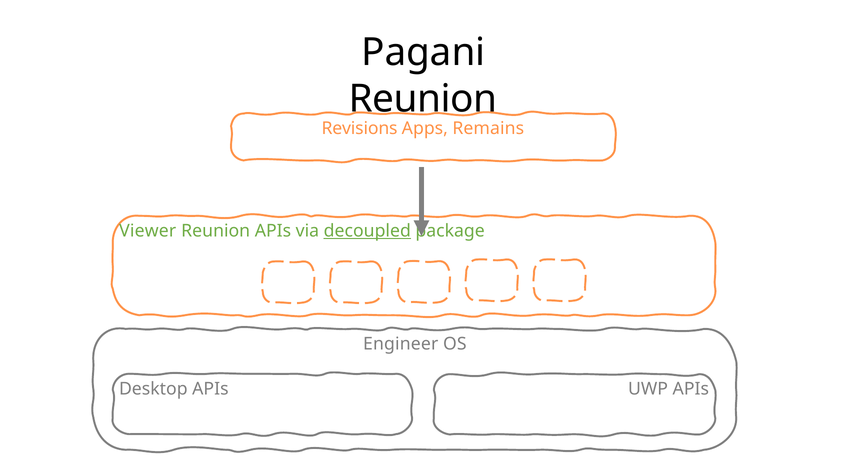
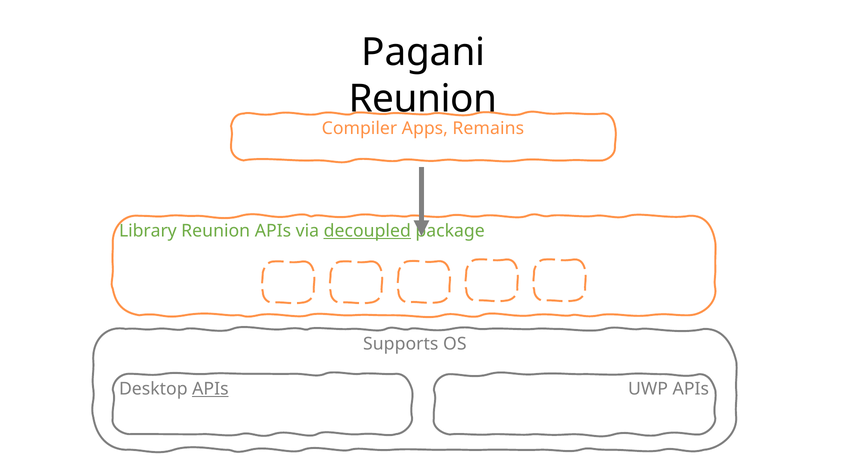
Revisions: Revisions -> Compiler
Viewer: Viewer -> Library
Engineer: Engineer -> Supports
APIs at (210, 389) underline: none -> present
